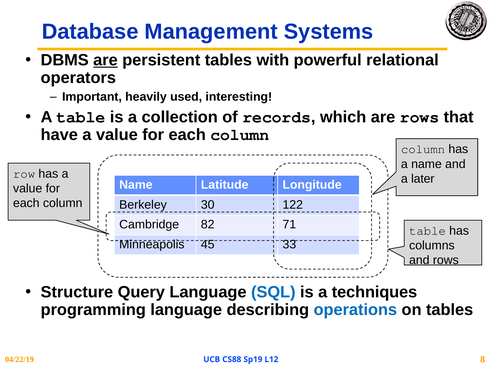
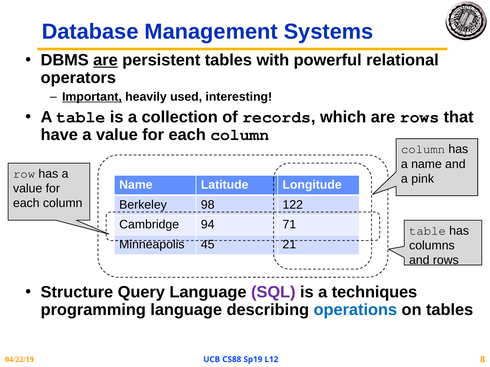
Important underline: none -> present
later: later -> pink
30: 30 -> 98
82: 82 -> 94
33: 33 -> 21
SQL colour: blue -> purple
